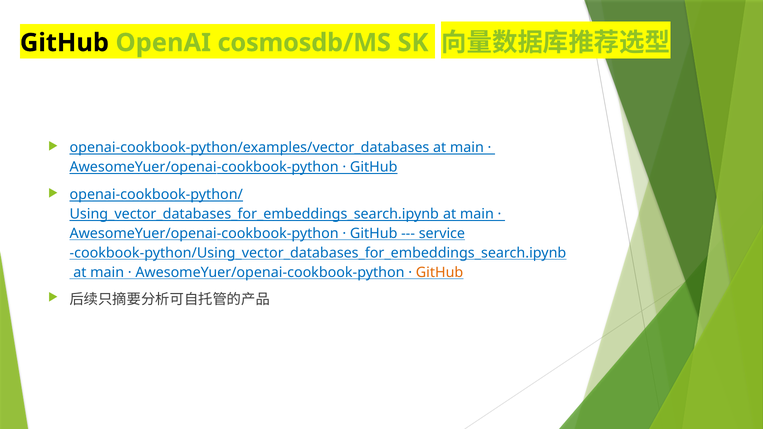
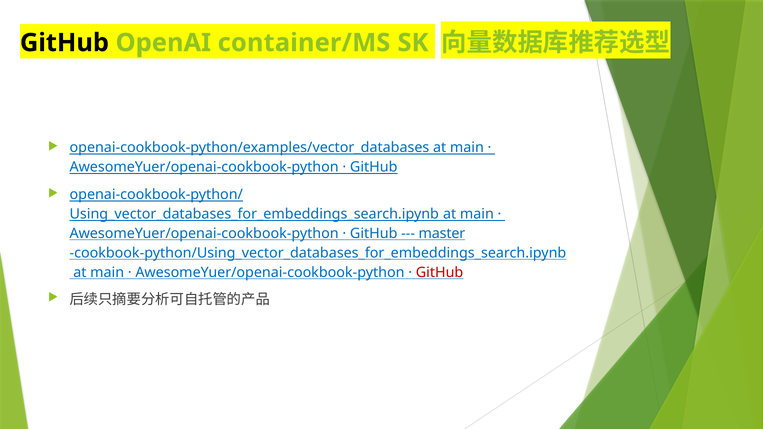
cosmosdb/MS: cosmosdb/MS -> container/MS
service: service -> master
GitHub at (440, 272) colour: orange -> red
